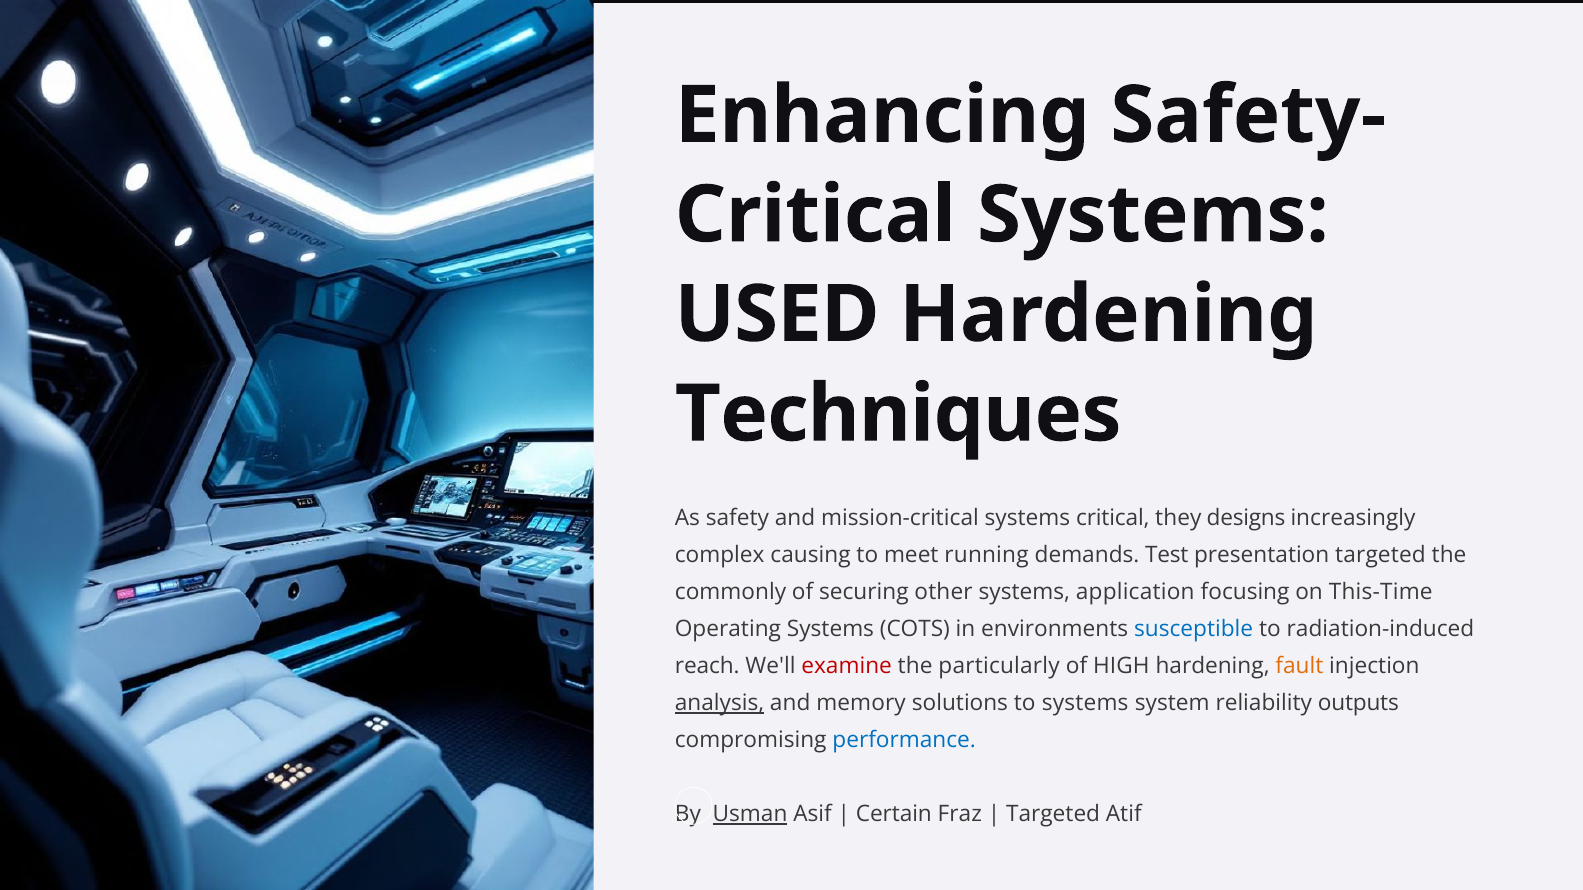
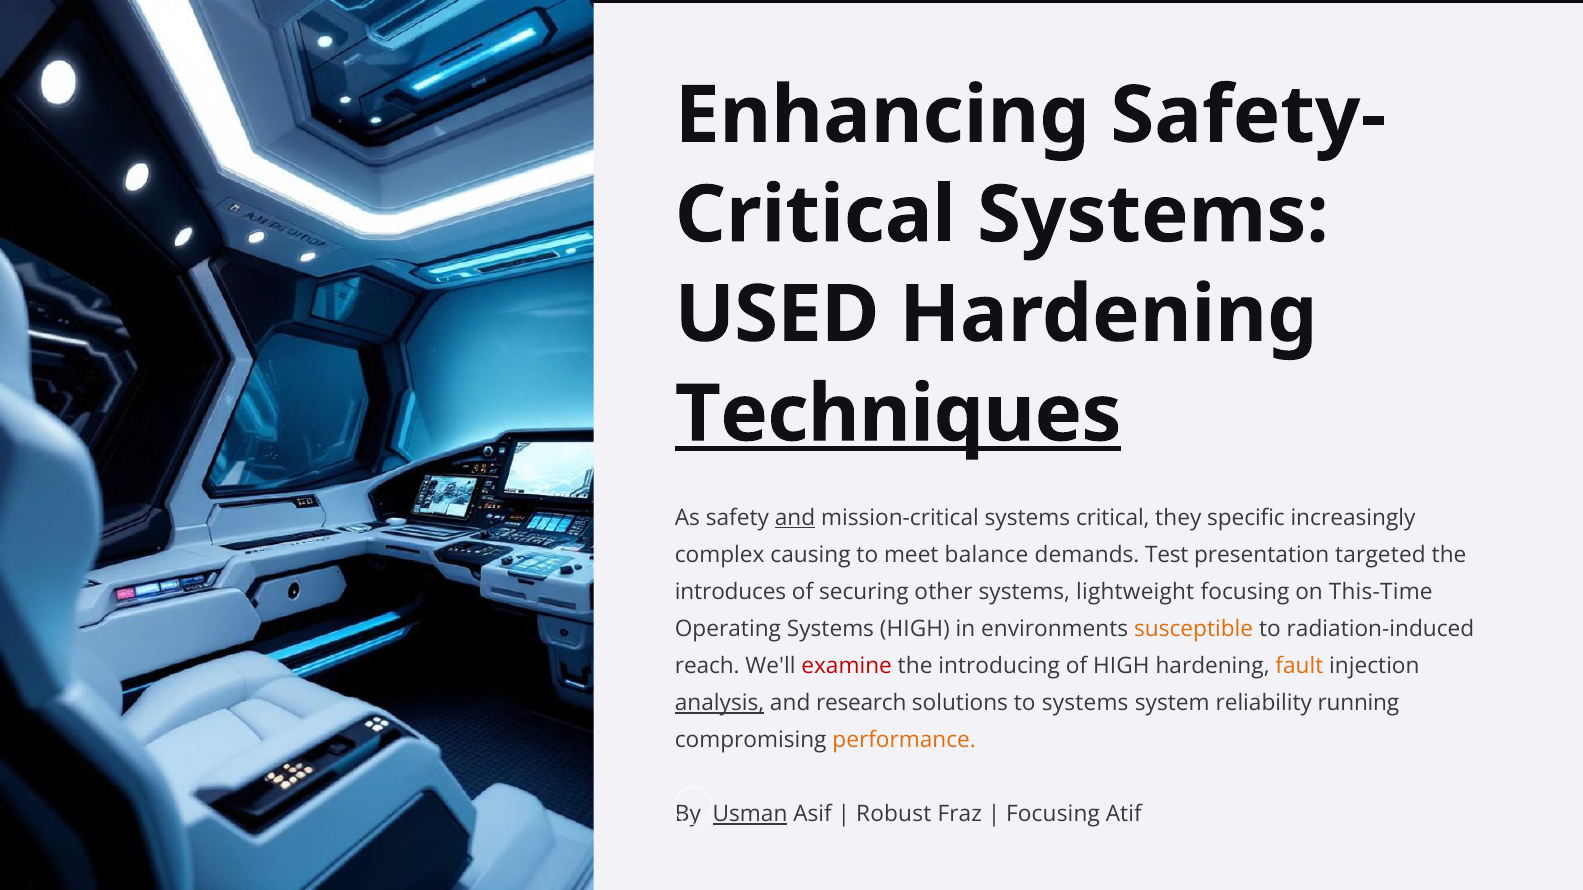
Techniques underline: none -> present
and at (795, 518) underline: none -> present
designs: designs -> specific
running: running -> balance
commonly: commonly -> introduces
application: application -> lightweight
Systems COTS: COTS -> HIGH
susceptible colour: blue -> orange
particularly: particularly -> introducing
memory: memory -> research
outputs: outputs -> running
performance colour: blue -> orange
Certain: Certain -> Robust
Targeted at (1053, 815): Targeted -> Focusing
